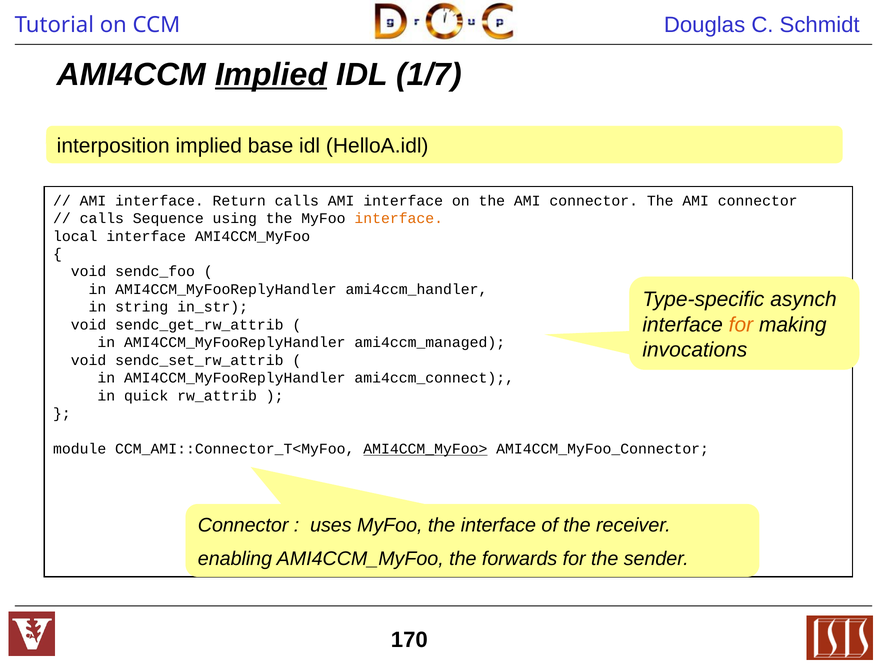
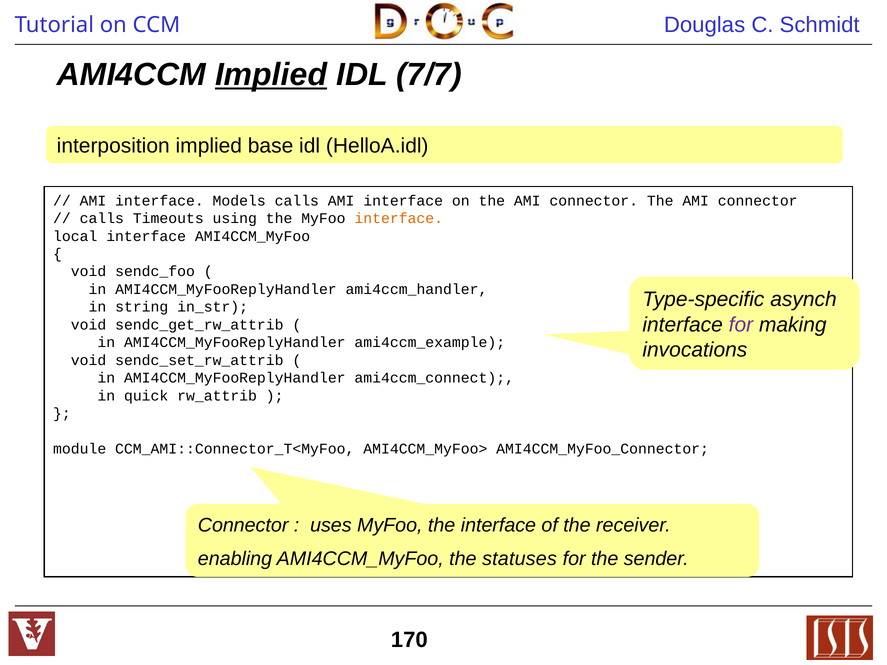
1/7: 1/7 -> 7/7
Return: Return -> Models
Sequence: Sequence -> Timeouts
for at (741, 325) colour: orange -> purple
ami4ccm_managed: ami4ccm_managed -> ami4ccm_example
AMI4CCM_MyFoo> underline: present -> none
forwards: forwards -> statuses
